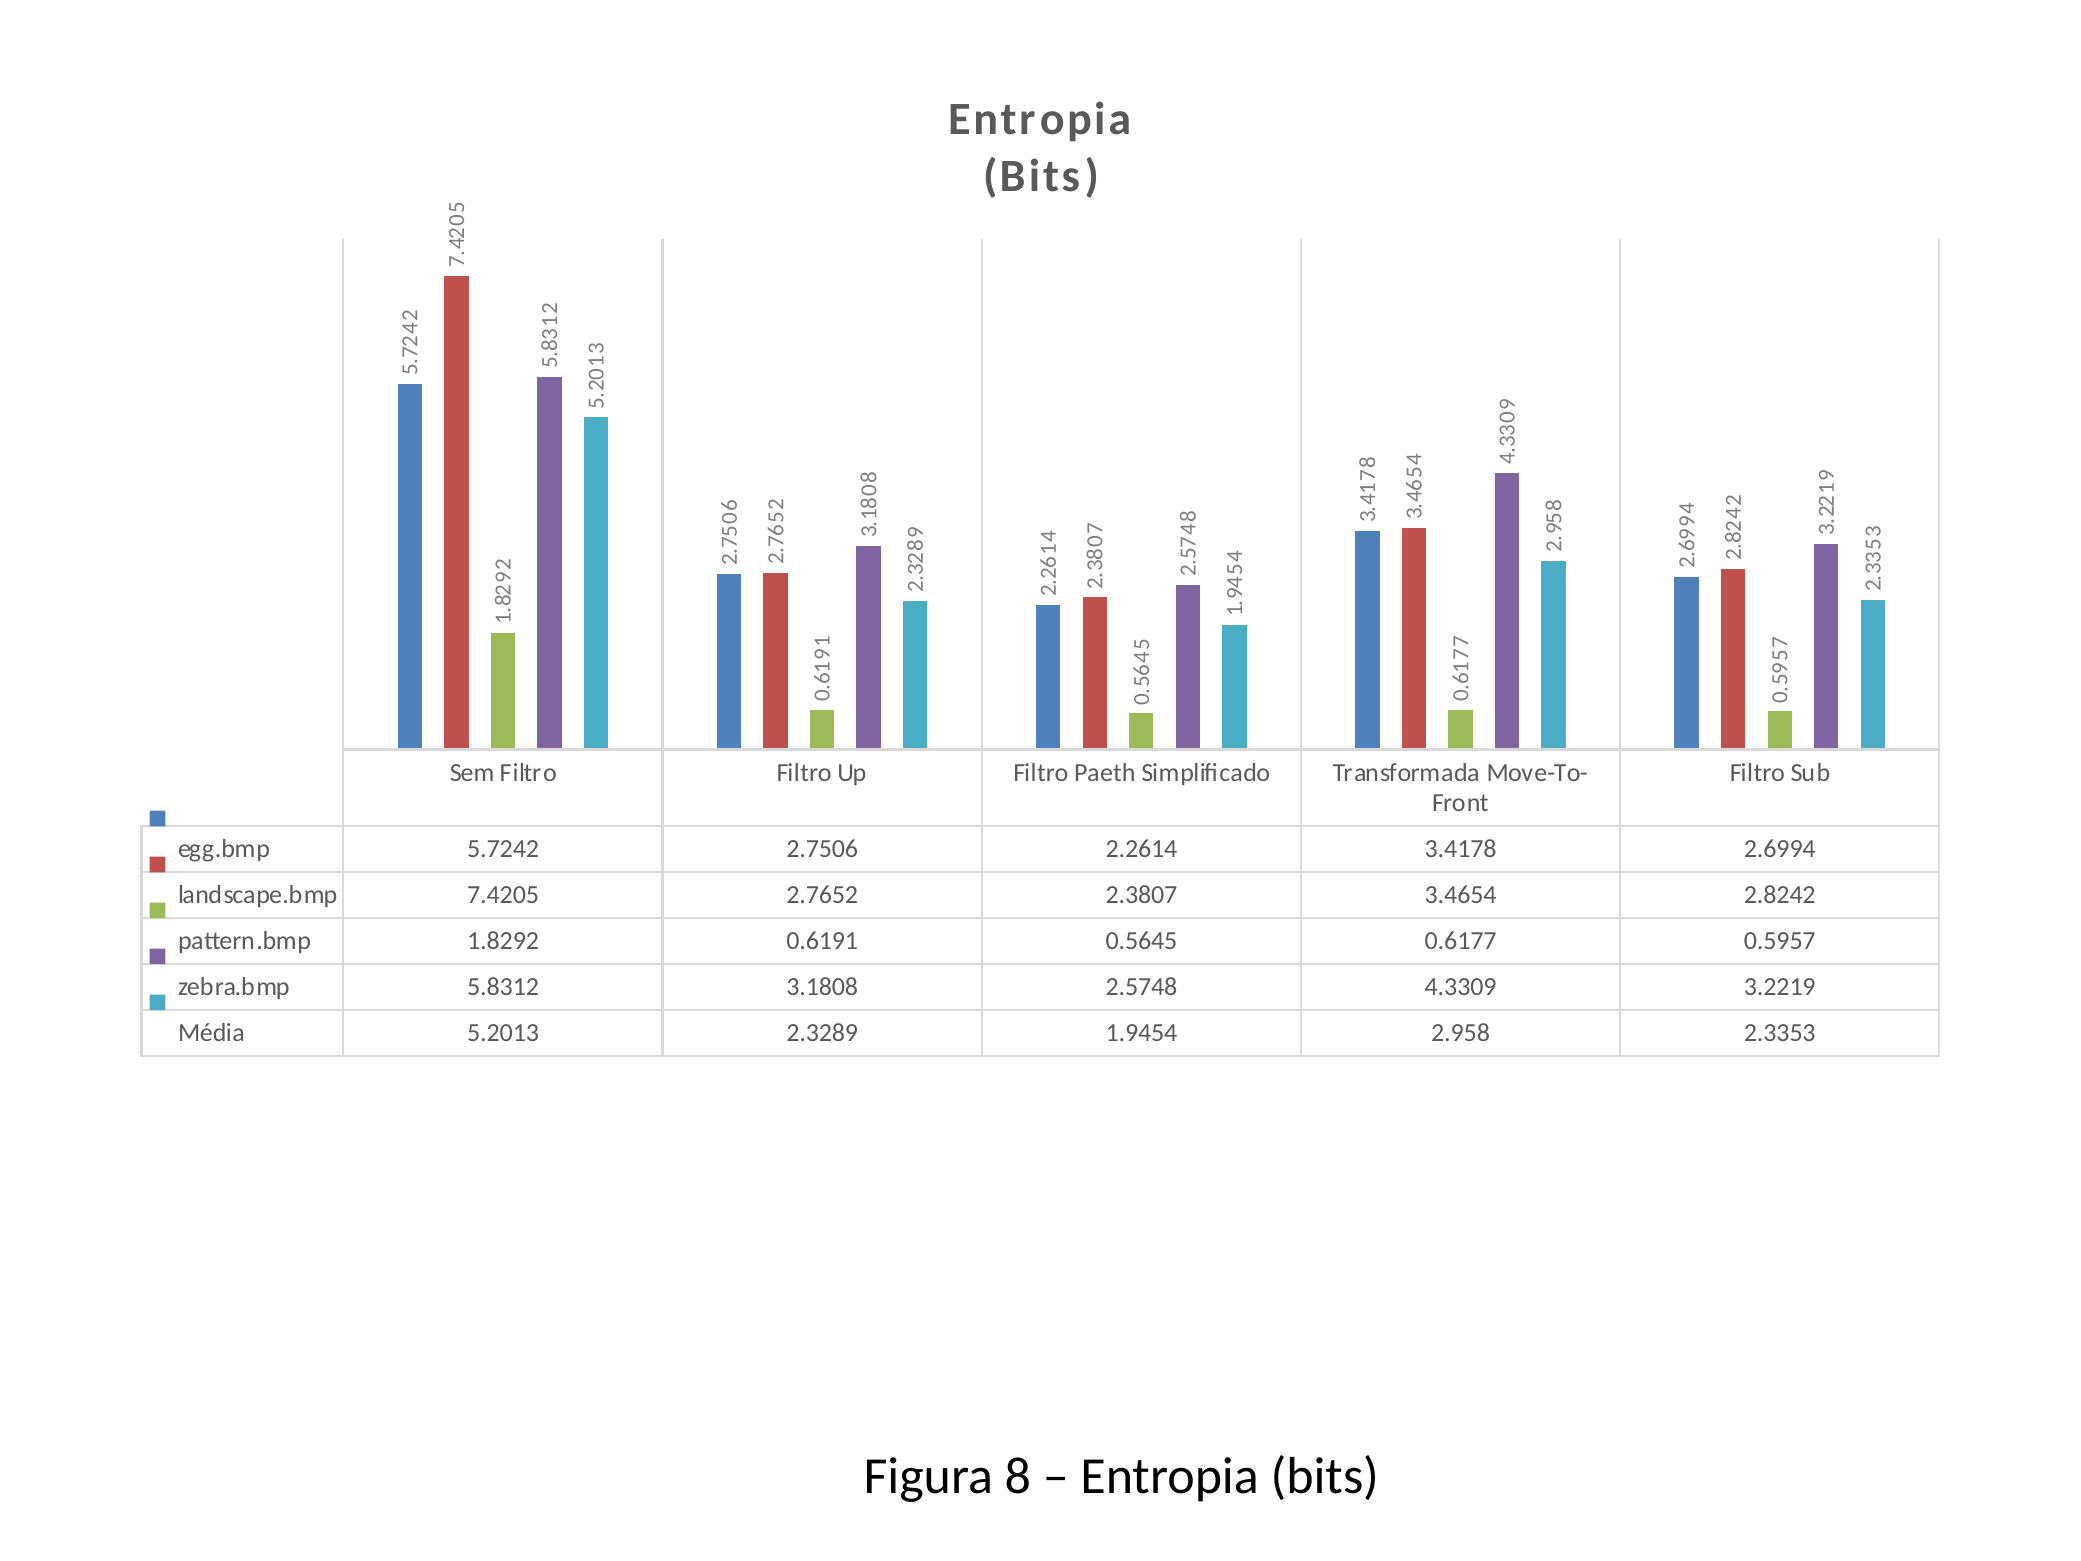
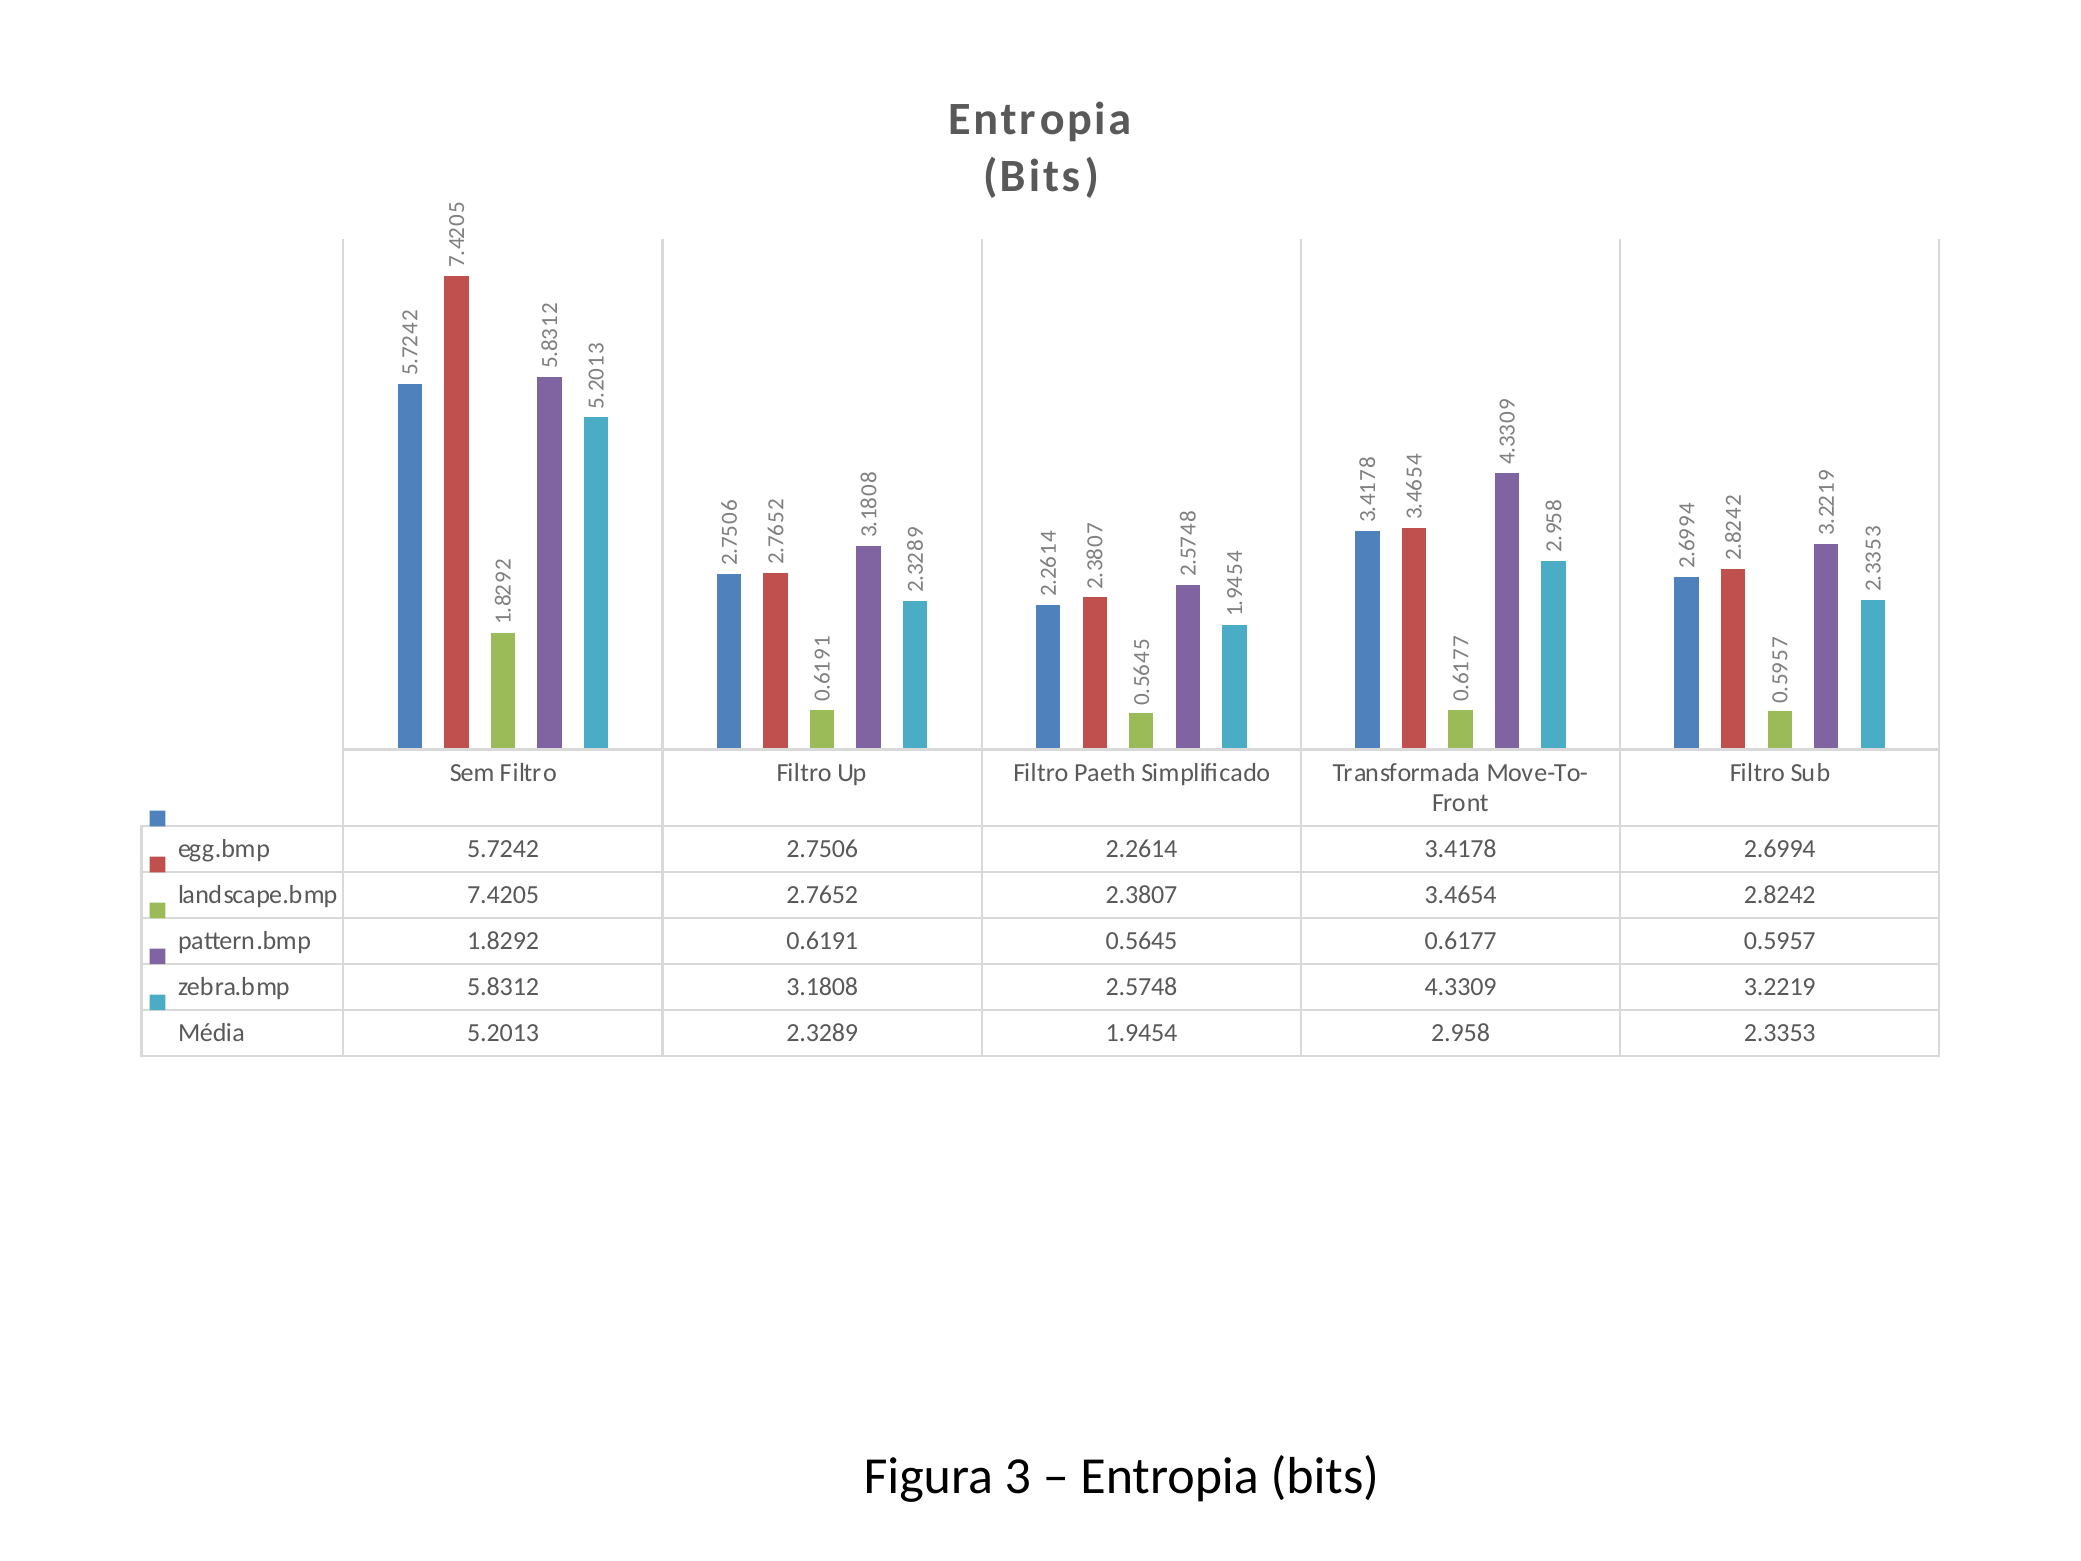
Figura 8: 8 -> 3
